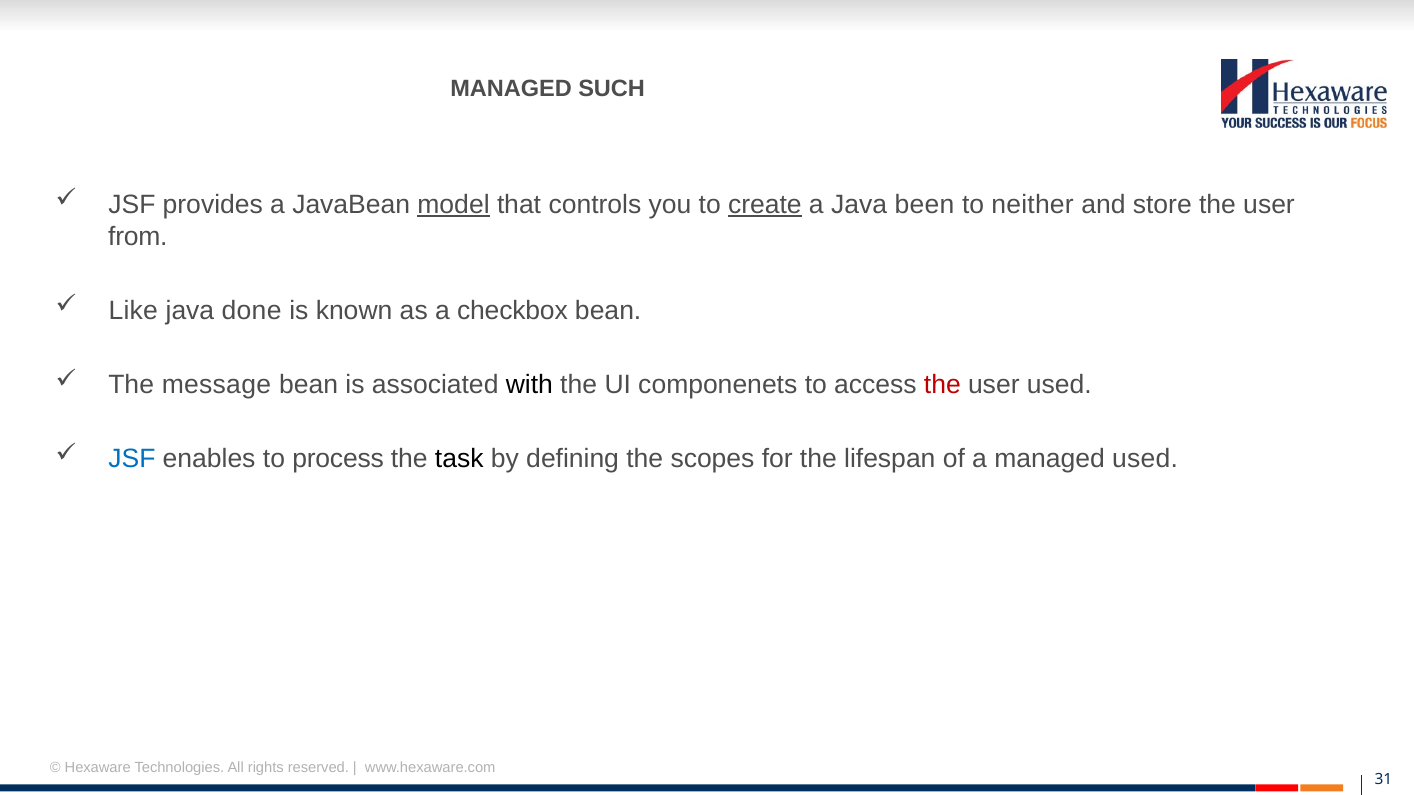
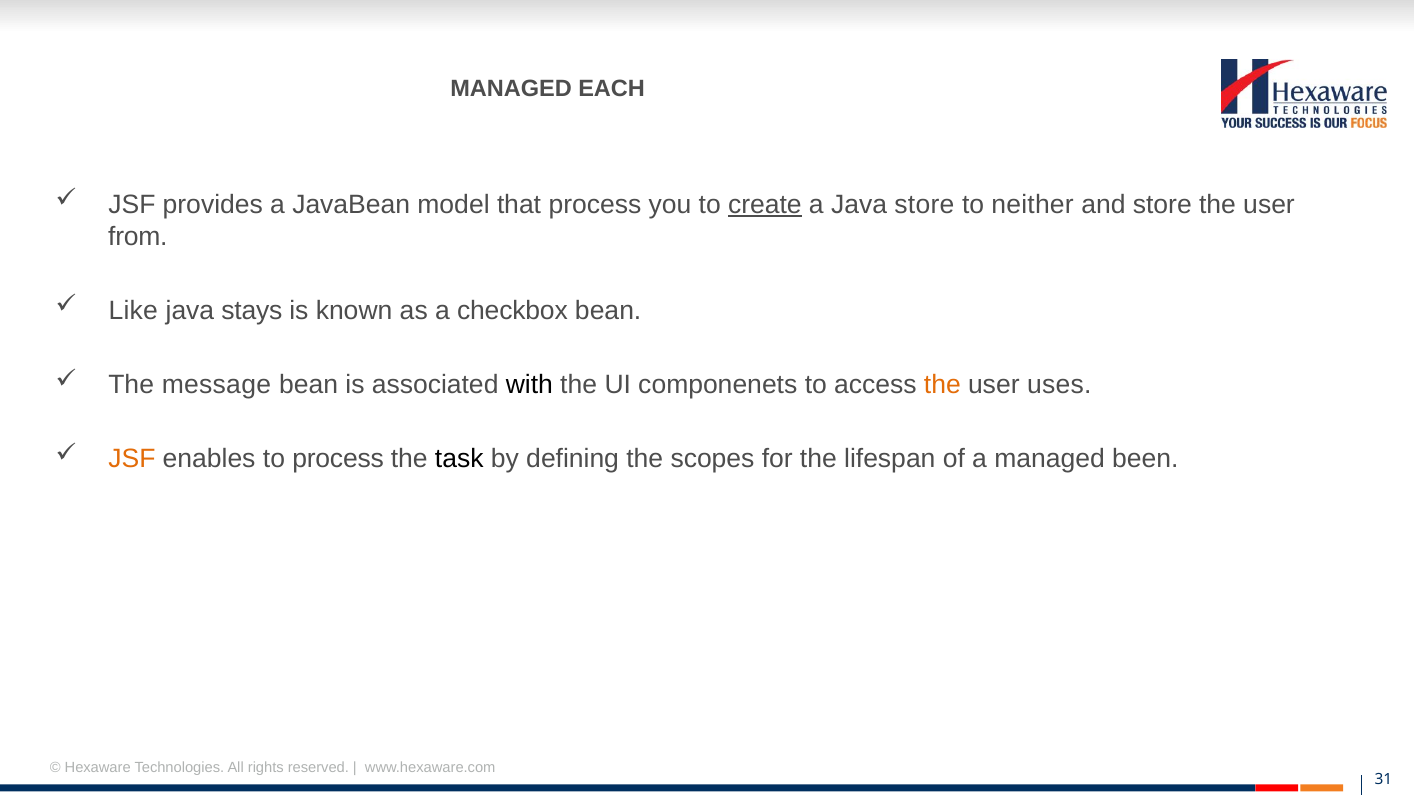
SUCH: SUCH -> EACH
model underline: present -> none
that controls: controls -> process
Java been: been -> store
done: done -> stays
the at (942, 385) colour: red -> orange
user used: used -> uses
JSF at (132, 459) colour: blue -> orange
managed used: used -> been
